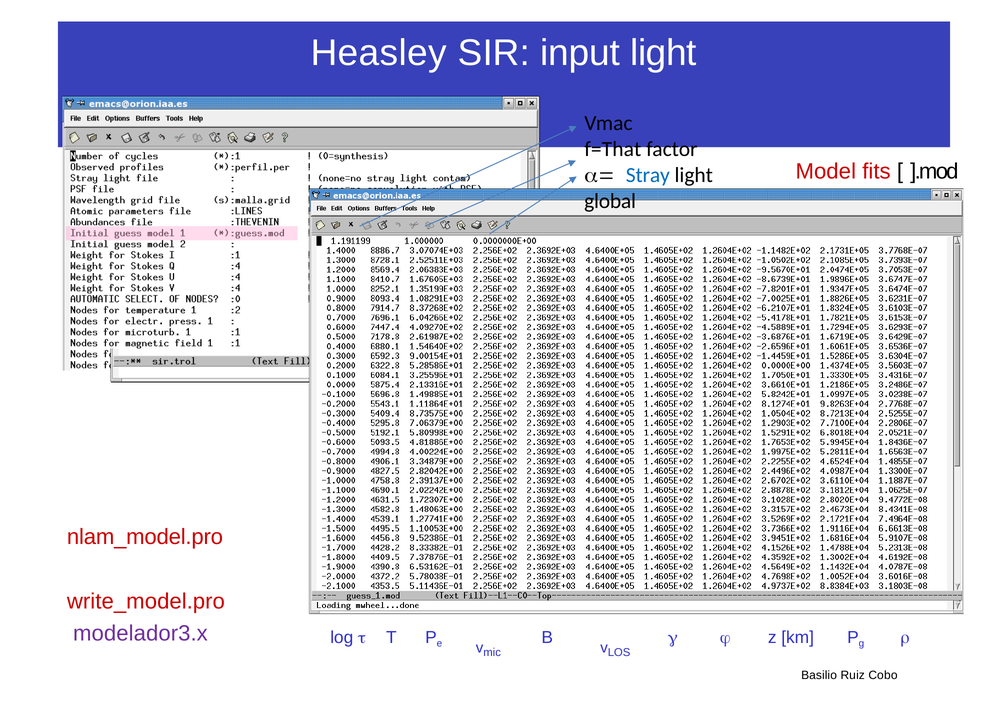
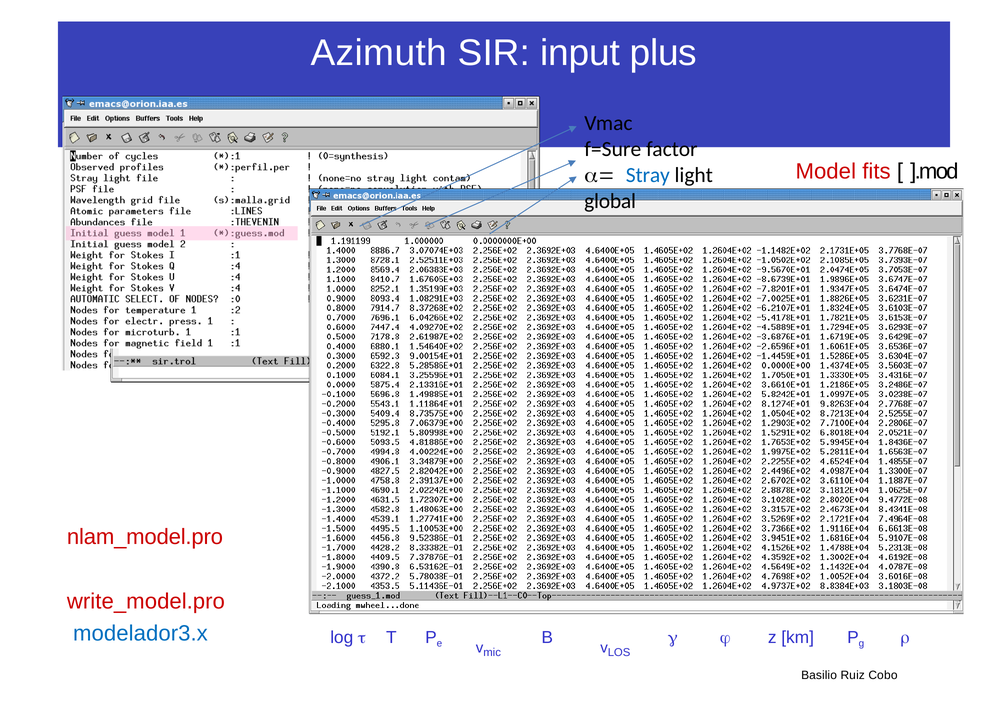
Heasley: Heasley -> Azimuth
input light: light -> plus
f=That: f=That -> f=Sure
modelador3.x colour: purple -> blue
